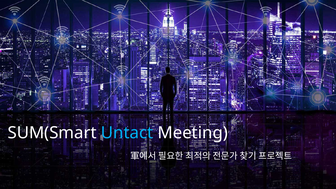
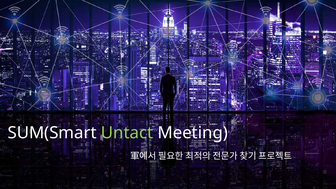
Untact colour: light blue -> light green
